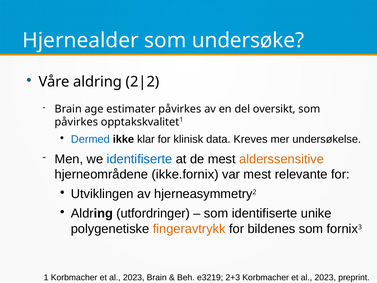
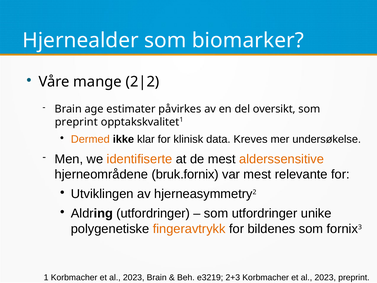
undersøke: undersøke -> biomarker
Våre aldring: aldring -> mange
påvirkes at (76, 122): påvirkes -> preprint
Dermed colour: blue -> orange
identifiserte at (139, 159) colour: blue -> orange
ikke.fornix: ikke.fornix -> bruk.fornix
som identifiserte: identifiserte -> utfordringer
